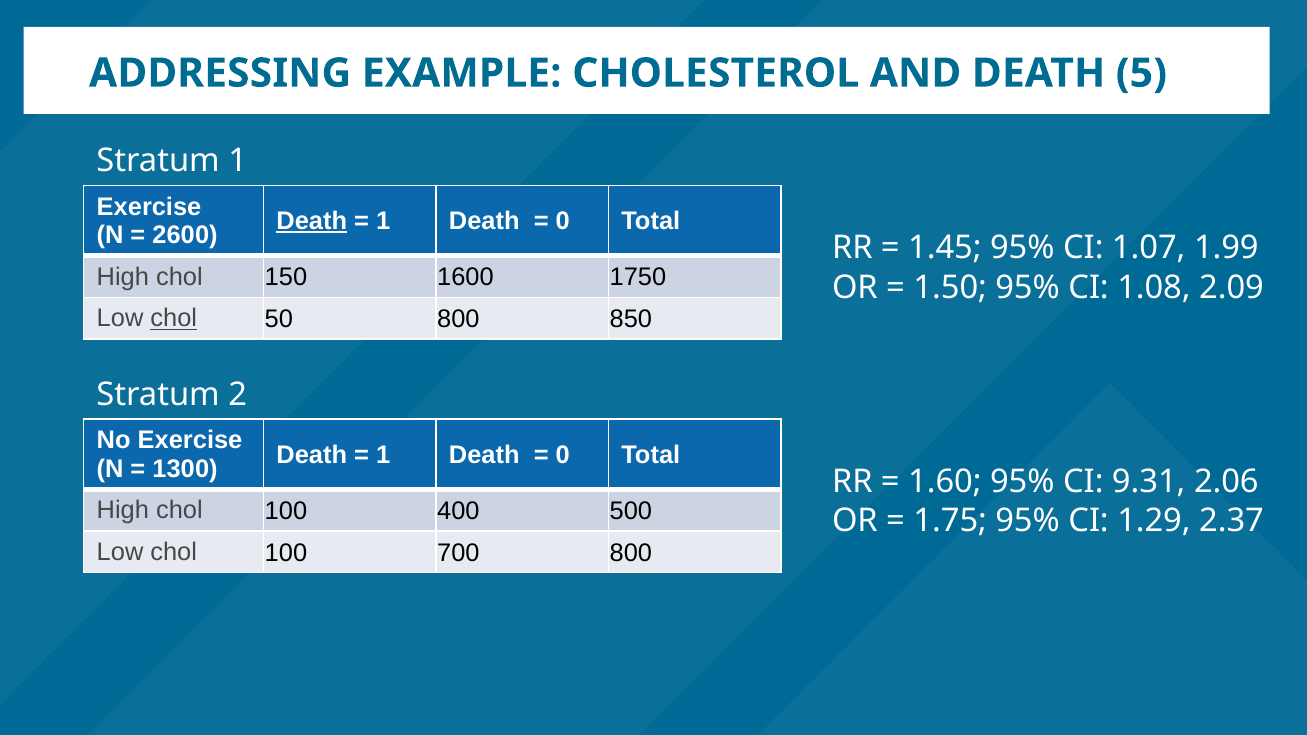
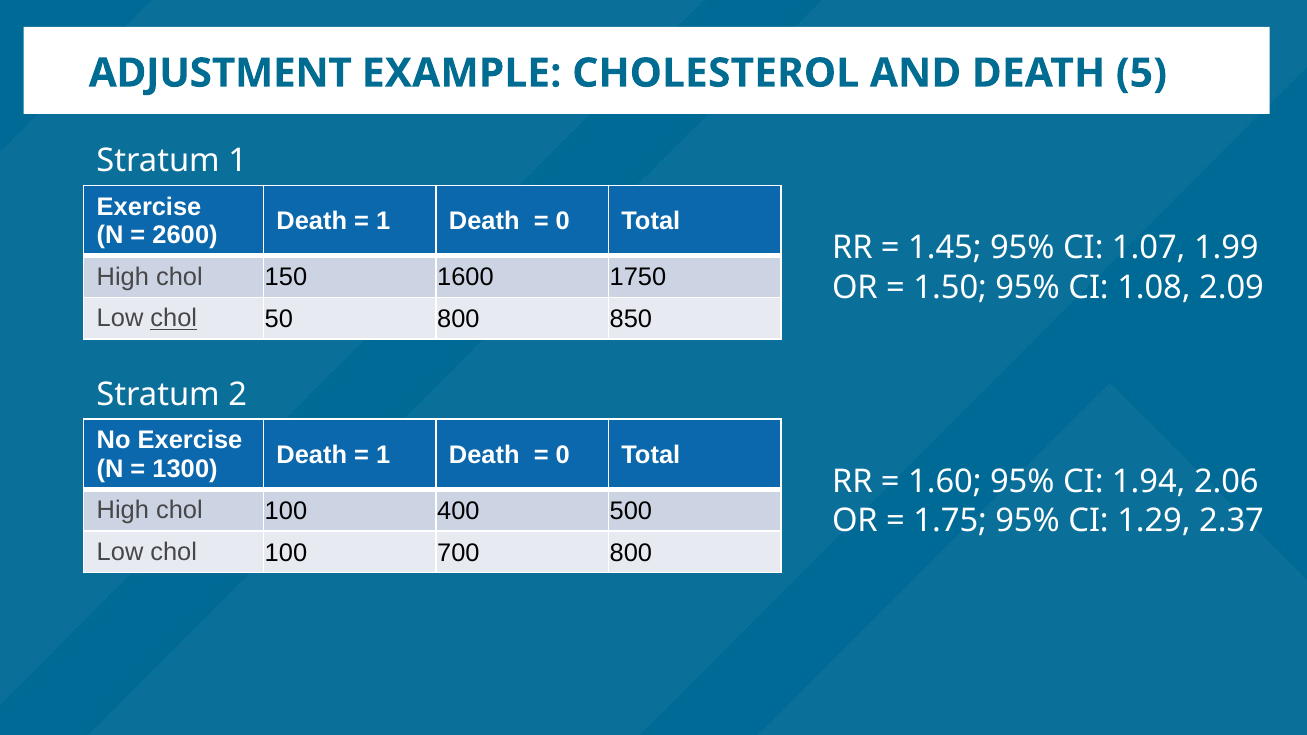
ADDRESSING: ADDRESSING -> ADJUSTMENT
Death at (312, 221) underline: present -> none
9.31: 9.31 -> 1.94
